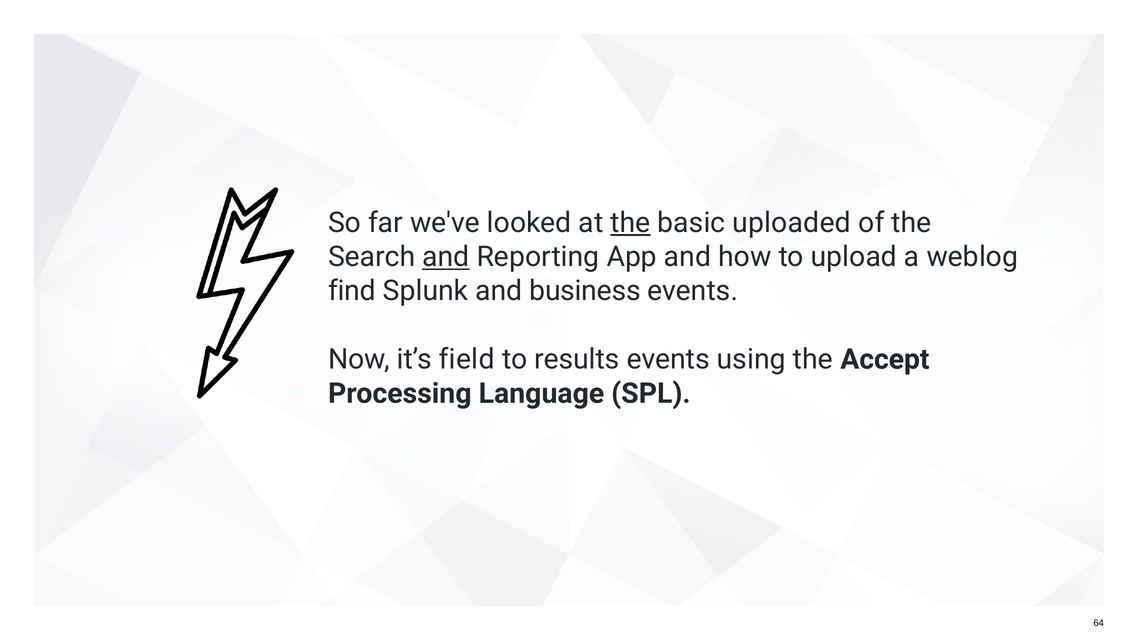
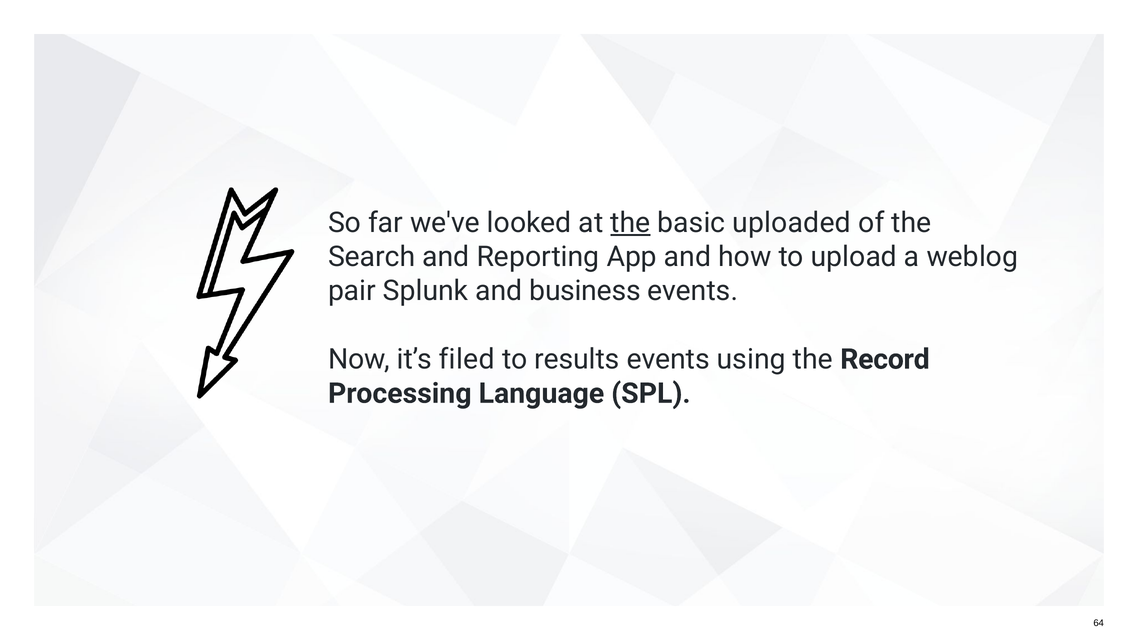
and at (446, 257) underline: present -> none
find: find -> pair
field: field -> filed
Accept: Accept -> Record
